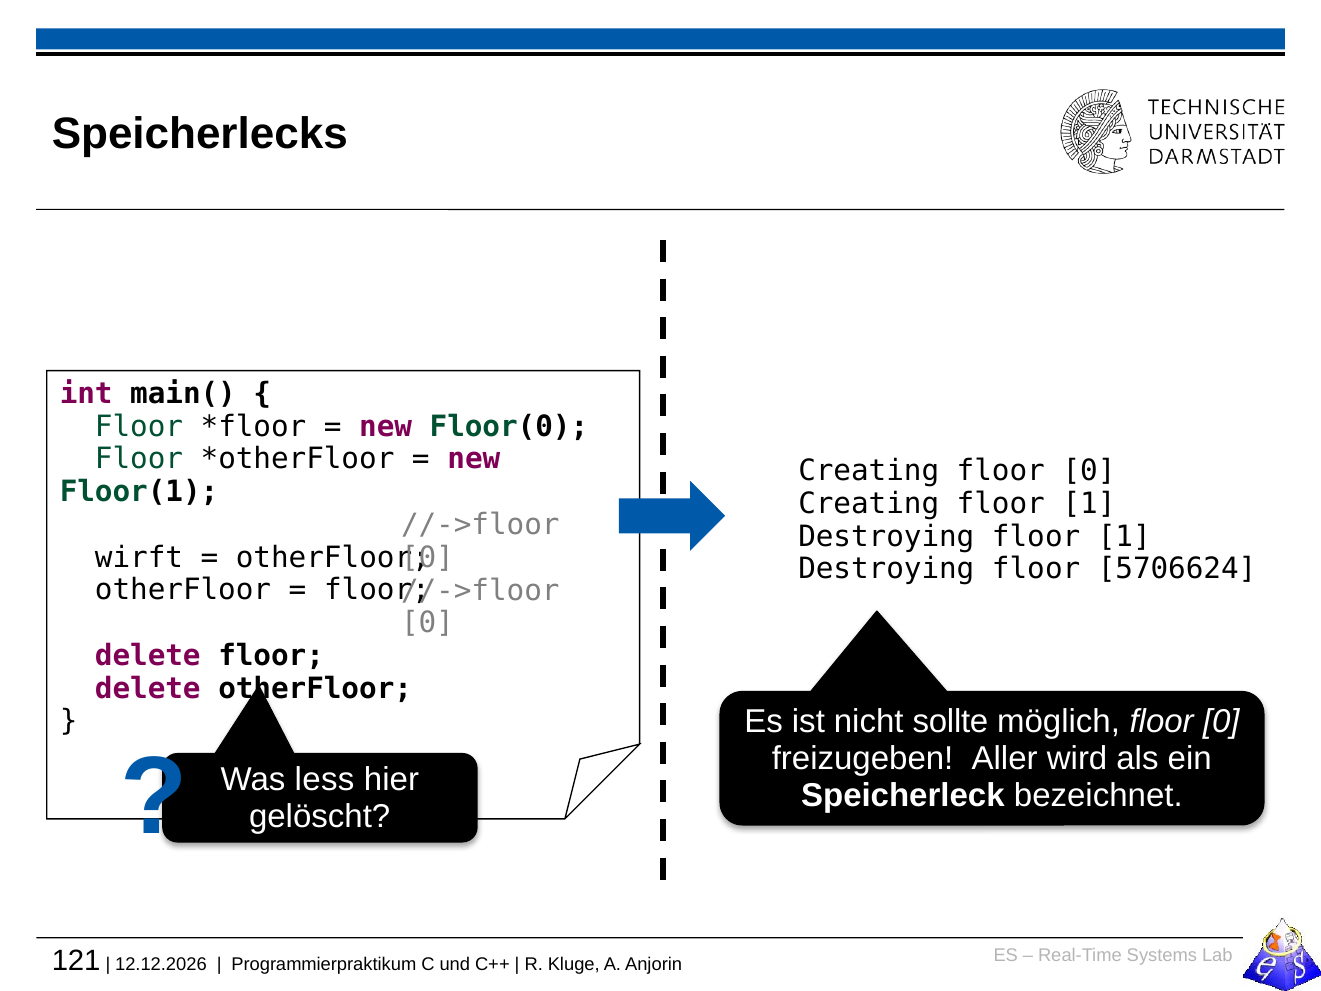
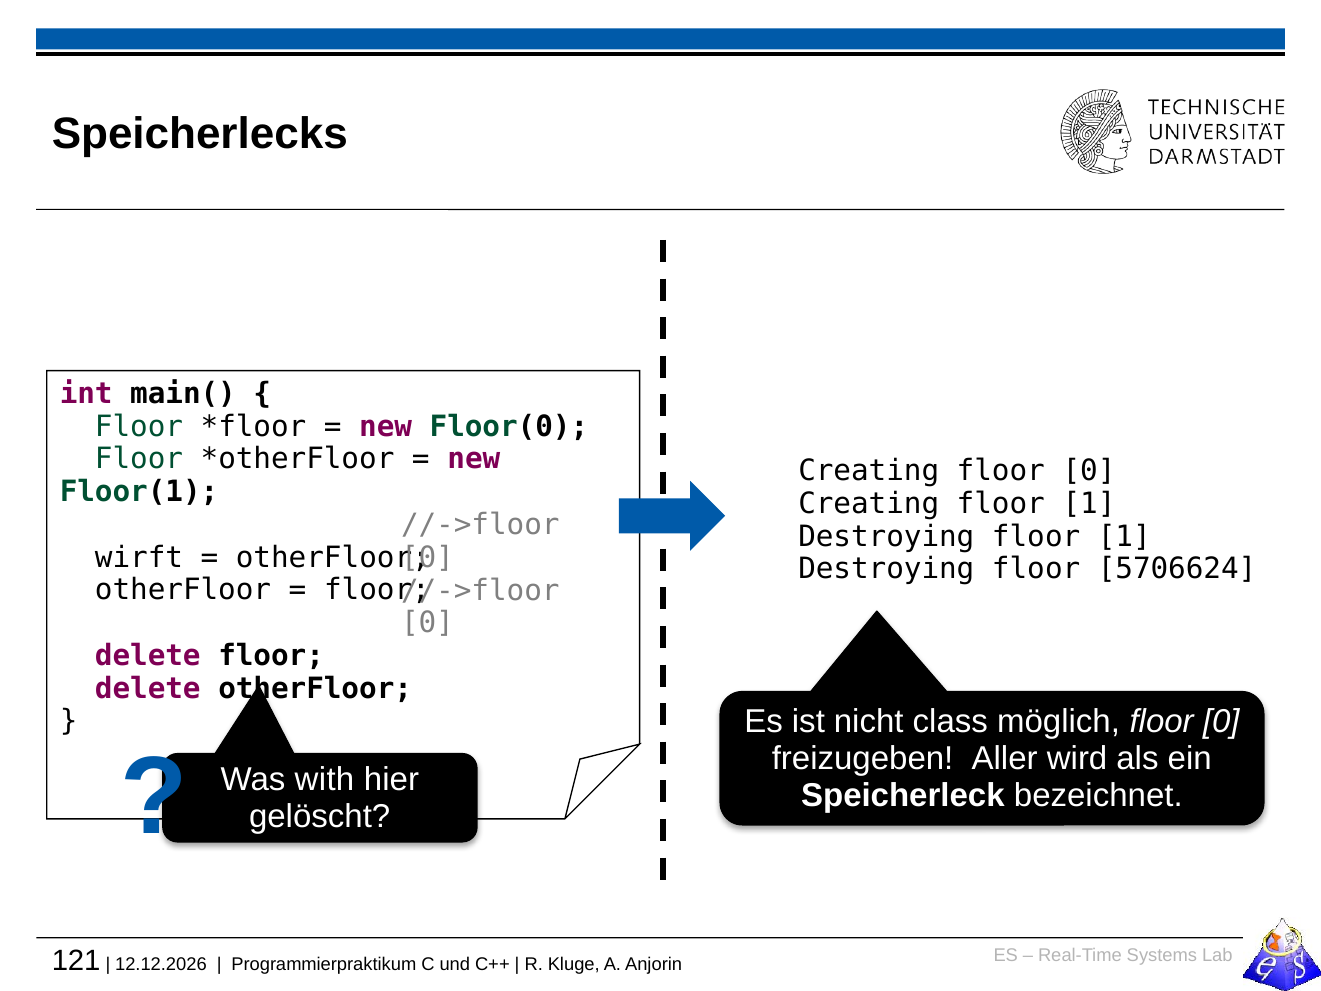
sollte: sollte -> class
less: less -> with
